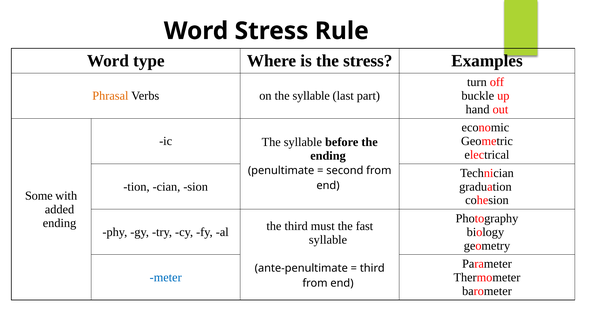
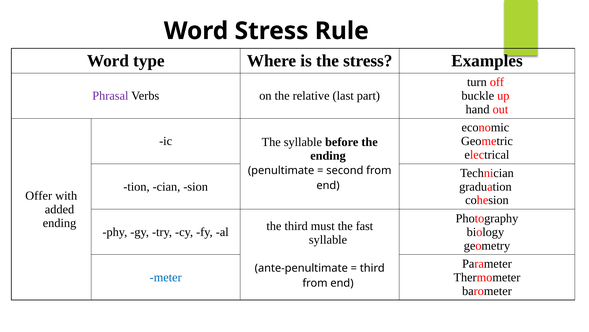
Phrasal colour: orange -> purple
on the syllable: syllable -> relative
Some: Some -> Offer
